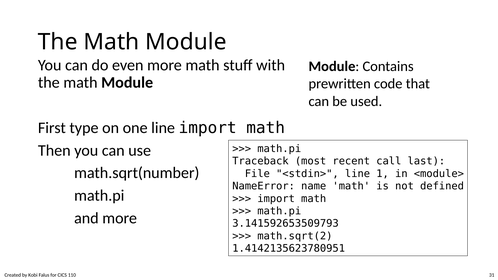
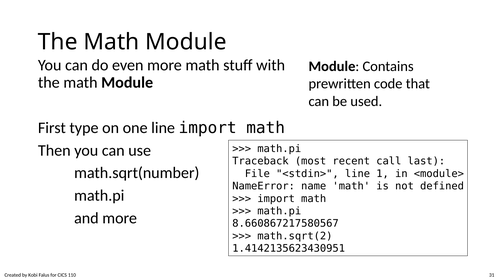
3.141592653509793: 3.141592653509793 -> 8.660867217580567
1.4142135623780951: 1.4142135623780951 -> 1.4142135623430951
